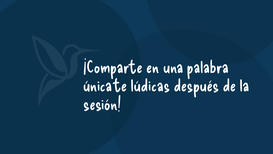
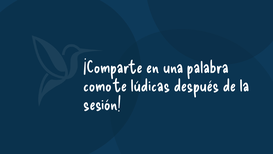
única: única -> como
